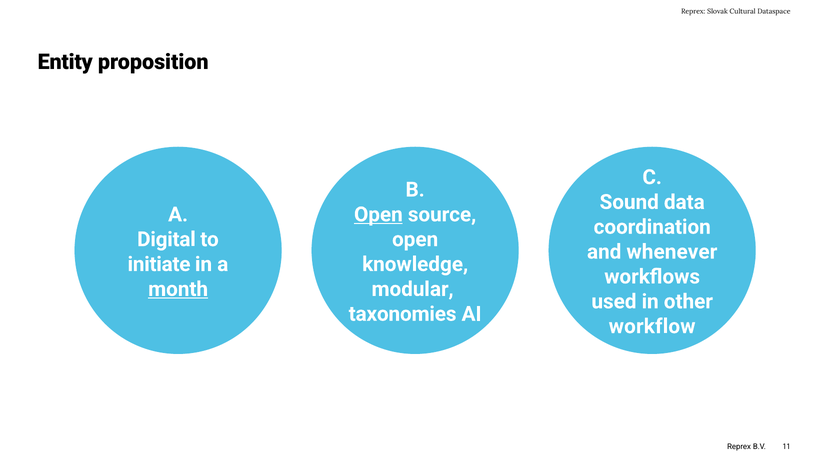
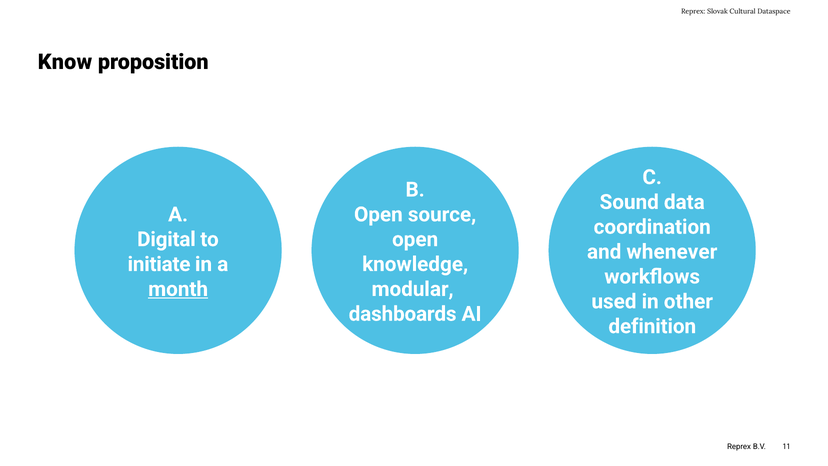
Entity: Entity -> Know
Open at (378, 214) underline: present -> none
taxonomies: taxonomies -> dashboards
workflow: workflow -> definition
